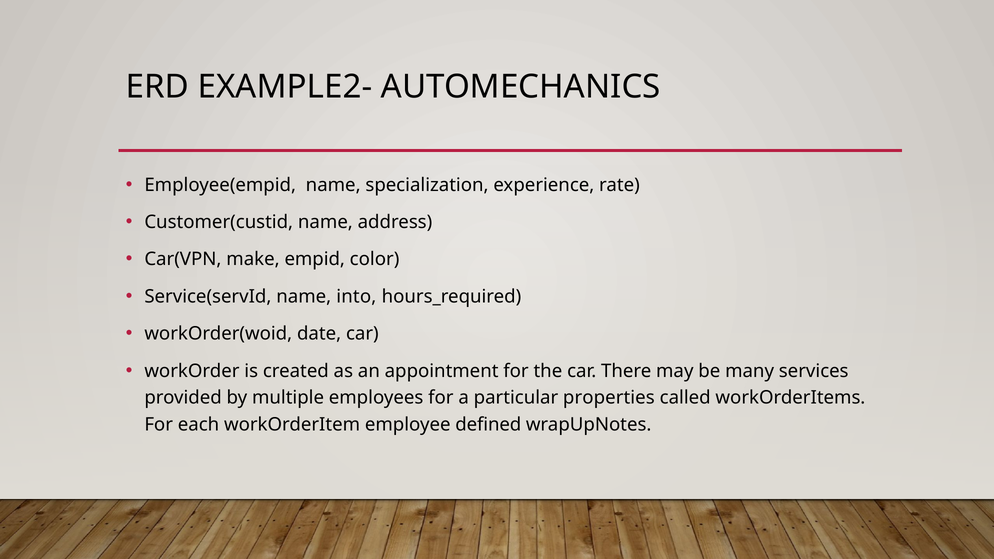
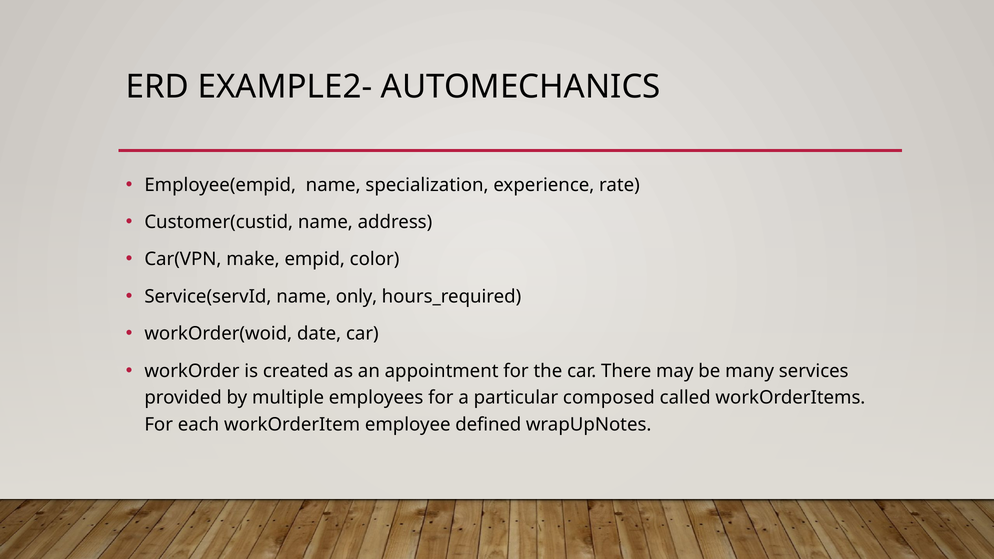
into: into -> only
properties: properties -> composed
